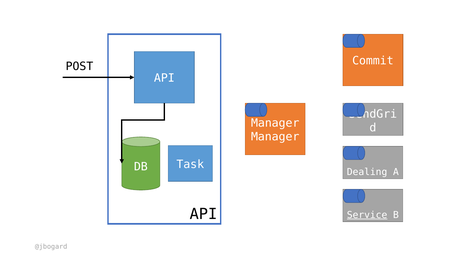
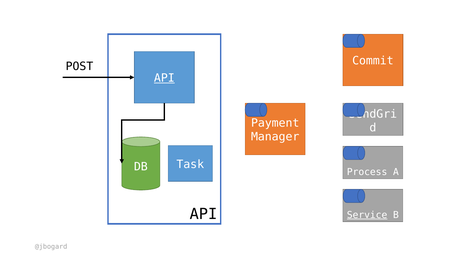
API at (164, 78) underline: none -> present
Manager at (275, 123): Manager -> Payment
Dealing: Dealing -> Process
